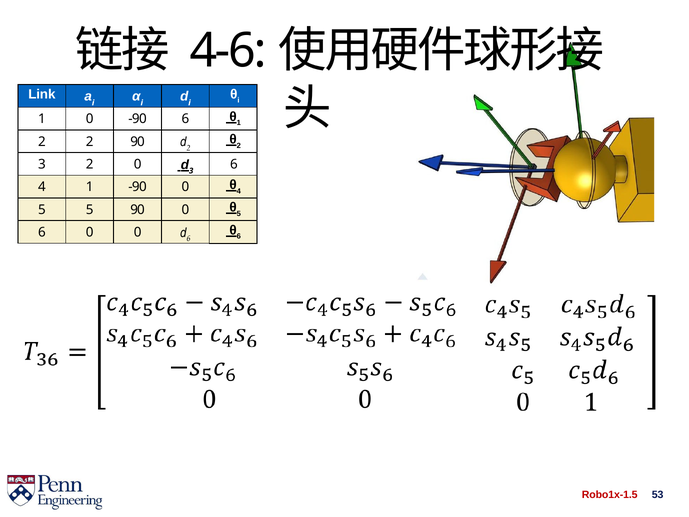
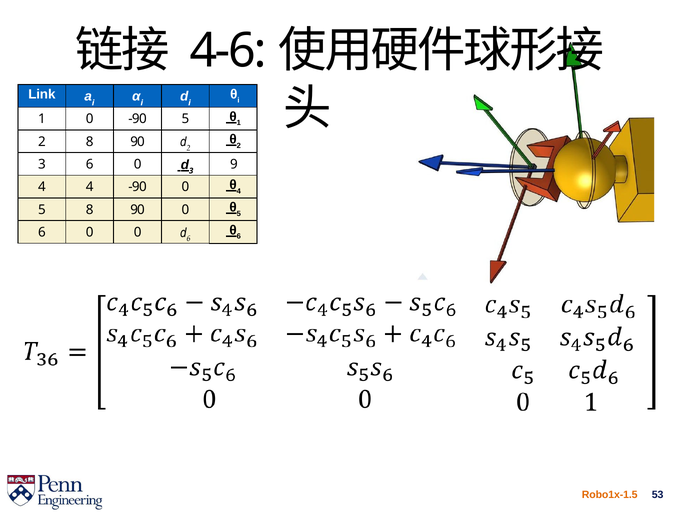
-90 6: 6 -> 5
2 2: 2 -> 8
3 2: 2 -> 6
6 at (234, 164): 6 -> 9
4 1: 1 -> 4
5 5: 5 -> 8
Robo1x-1.5 colour: red -> orange
